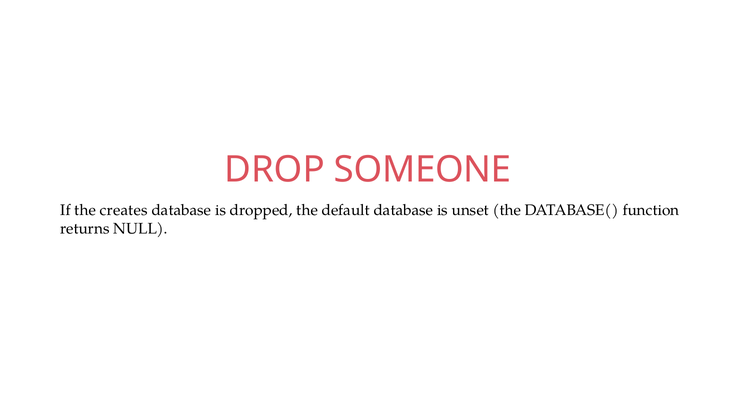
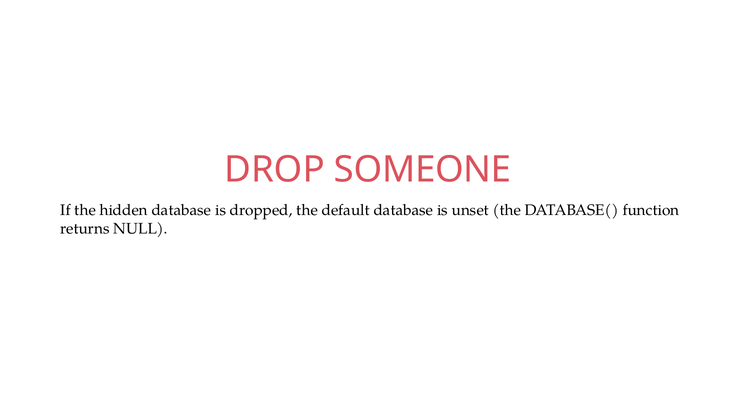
creates: creates -> hidden
